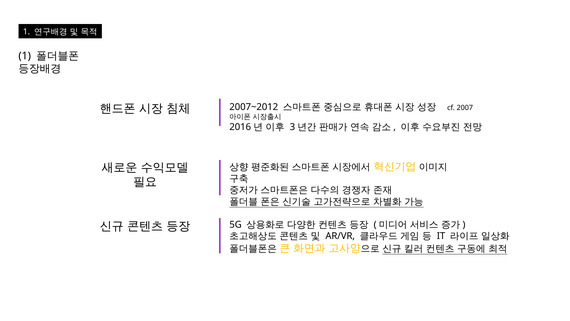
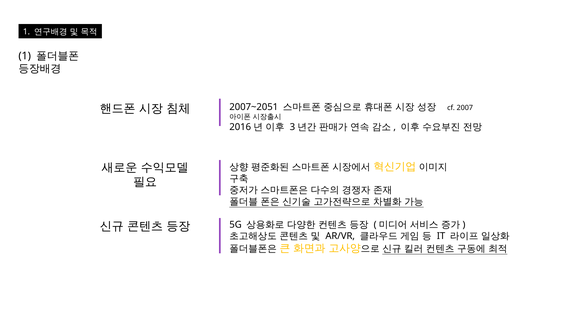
2007~2012: 2007~2012 -> 2007~2051
